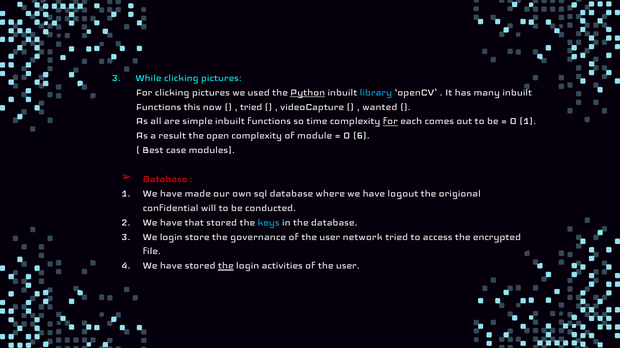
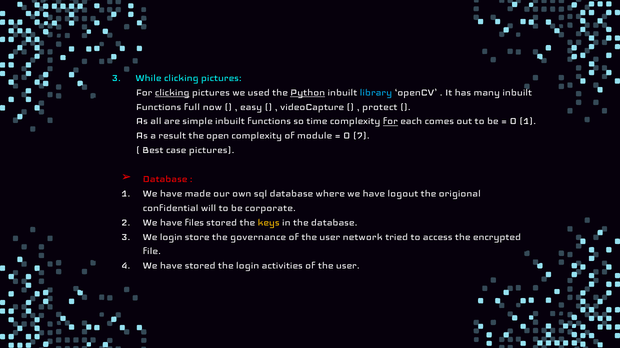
clicking at (172, 92) underline: none -> present
this: this -> full
tried at (251, 106): tried -> easy
wanted: wanted -> protect
6: 6 -> 7
case modules: modules -> pictures
conducted: conducted -> corporate
that: that -> files
keys colour: light blue -> yellow
the at (226, 266) underline: present -> none
